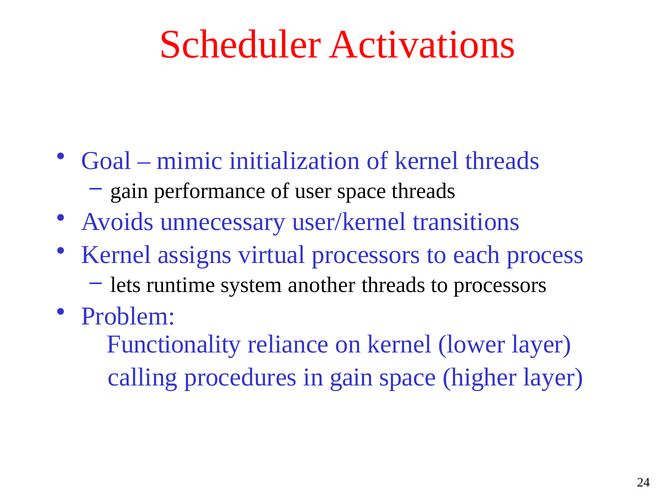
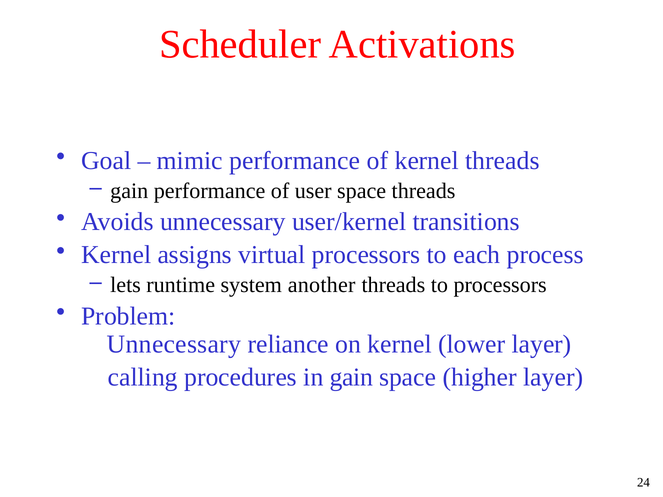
mimic initialization: initialization -> performance
Functionality at (174, 344): Functionality -> Unnecessary
